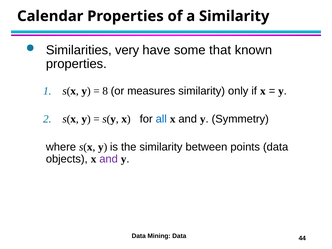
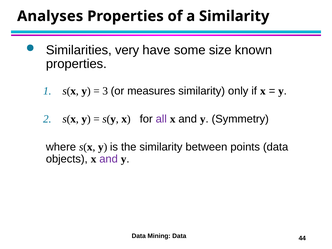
Calendar: Calendar -> Analyses
that: that -> size
8: 8 -> 3
all colour: blue -> purple
